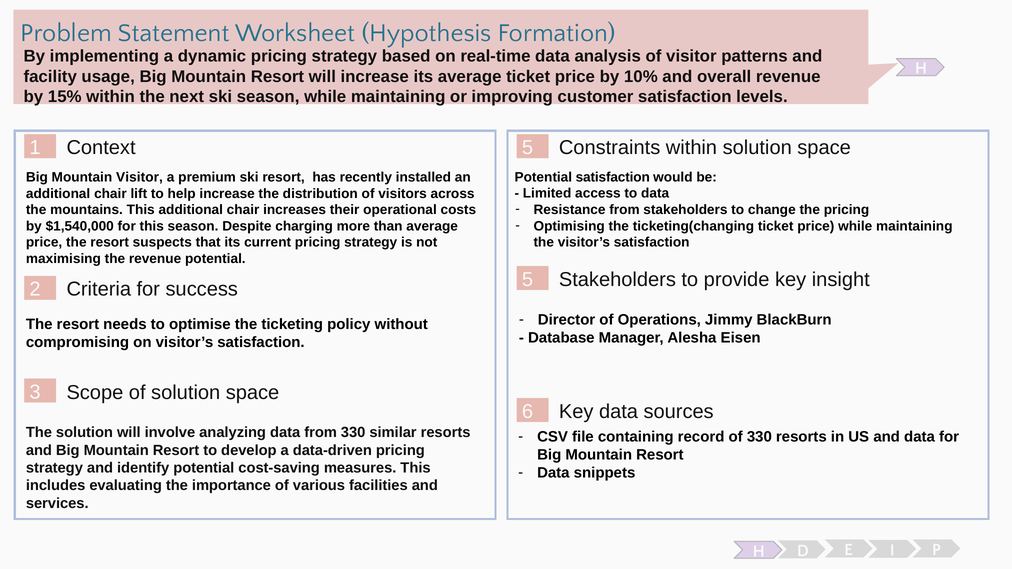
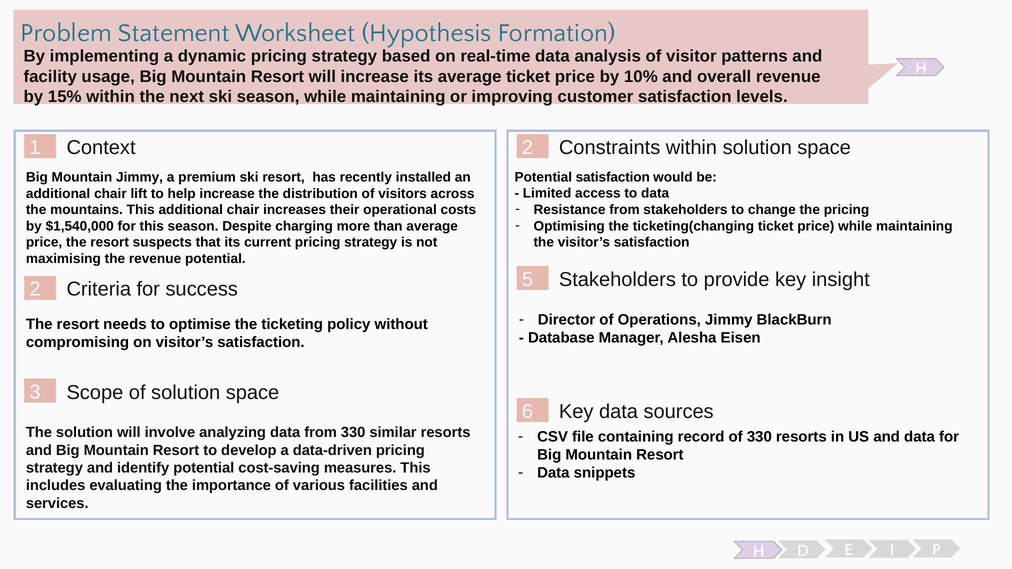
1 5: 5 -> 2
Mountain Visitor: Visitor -> Jimmy
